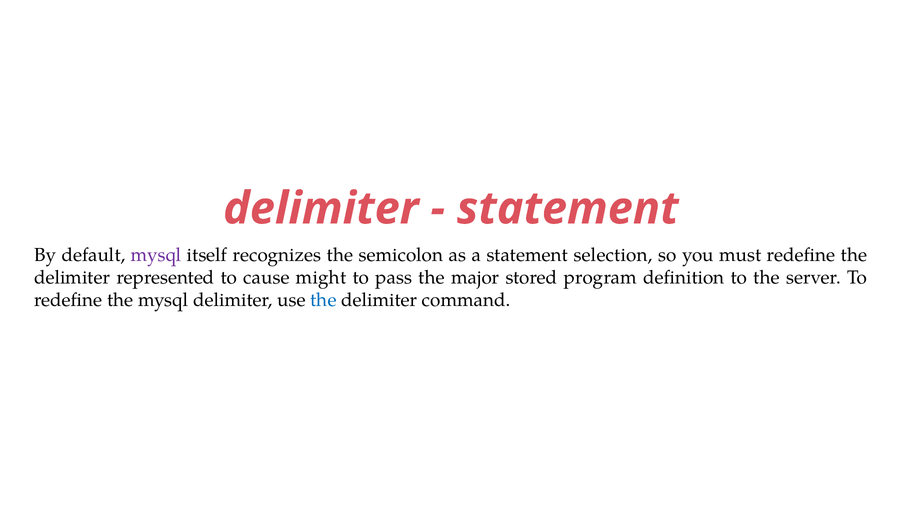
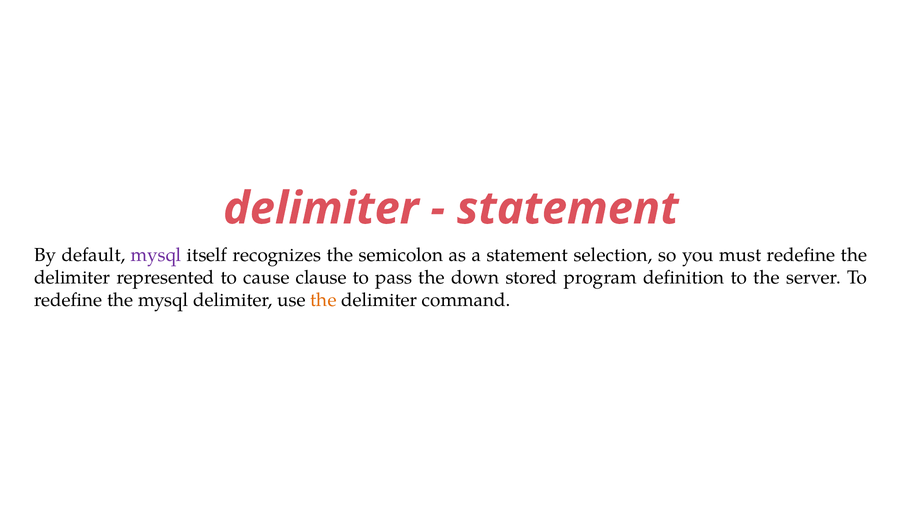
might: might -> clause
major: major -> down
the at (323, 300) colour: blue -> orange
